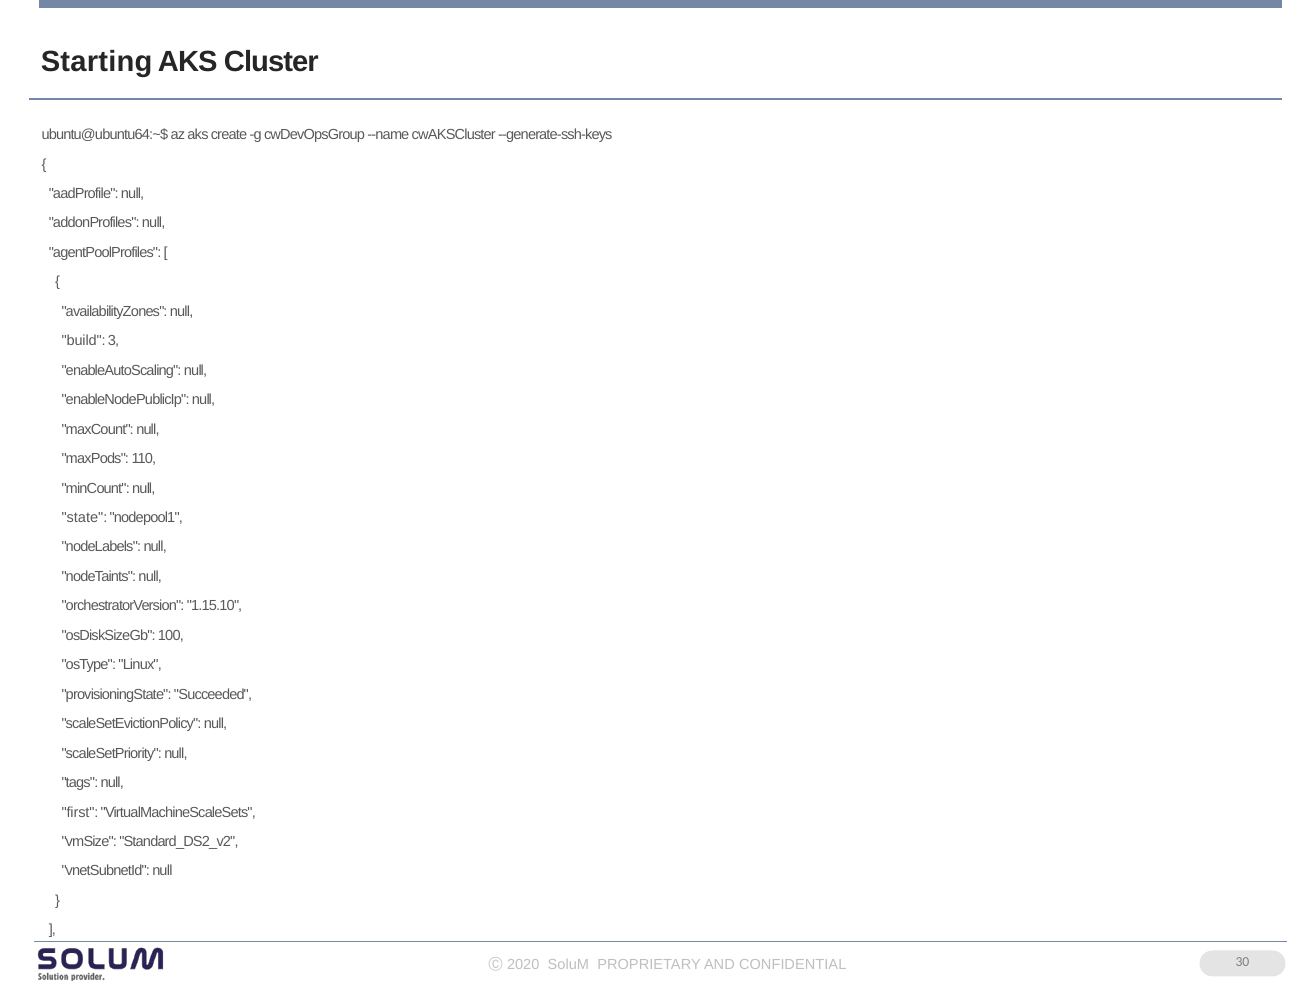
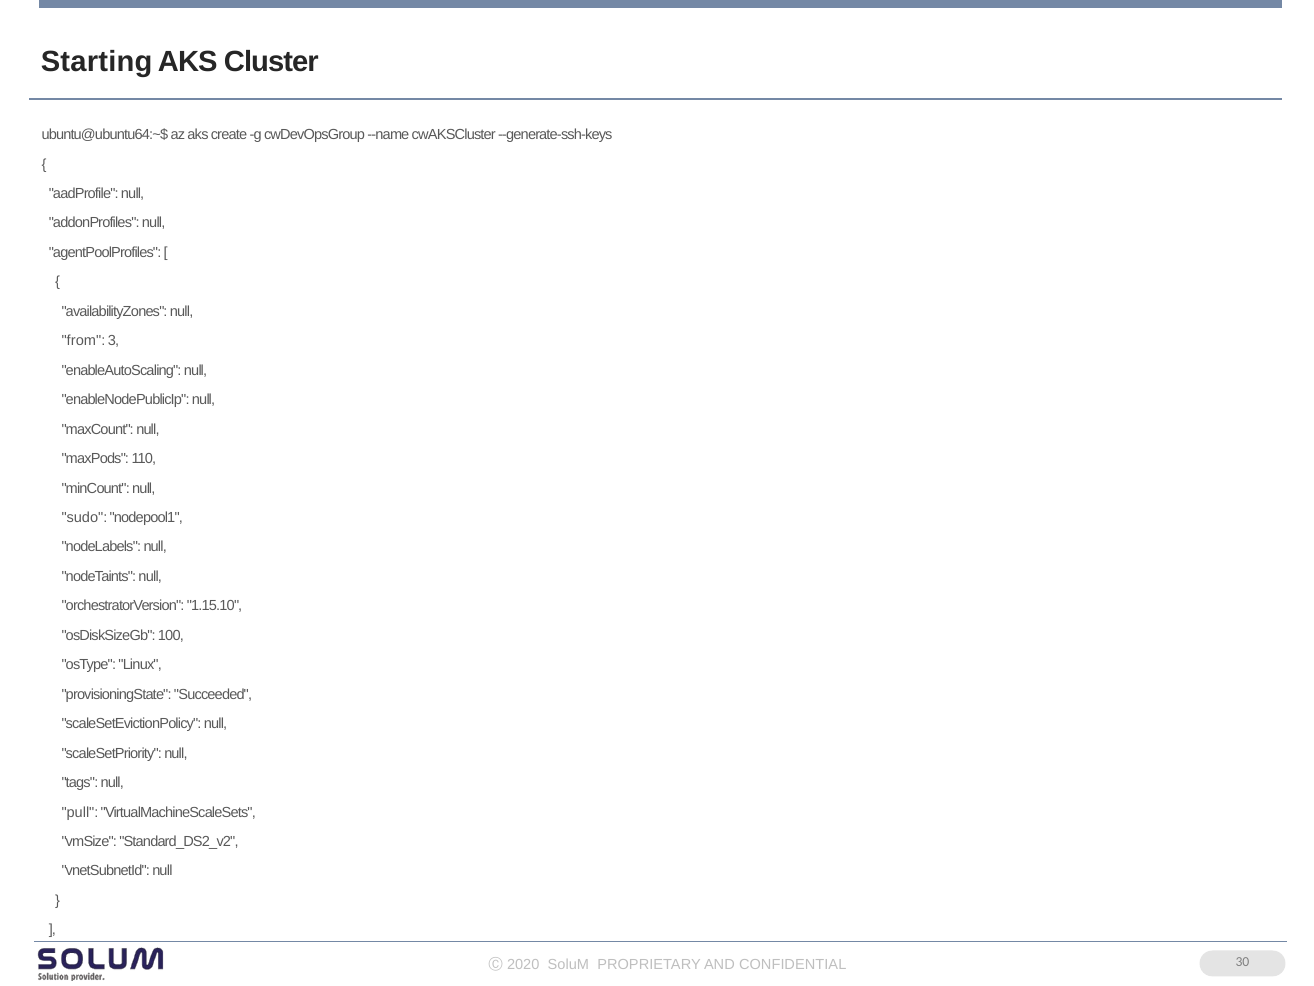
build: build -> from
state: state -> sudo
first: first -> pull
